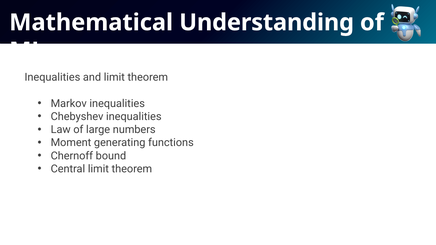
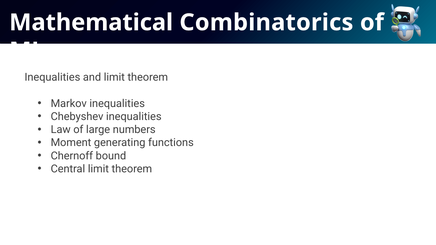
Understanding: Understanding -> Combinatorics
